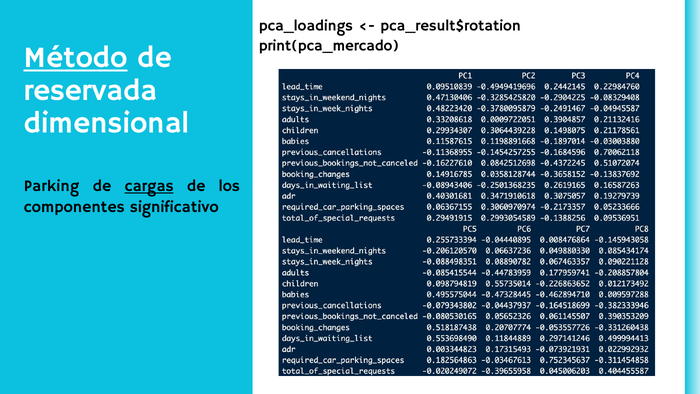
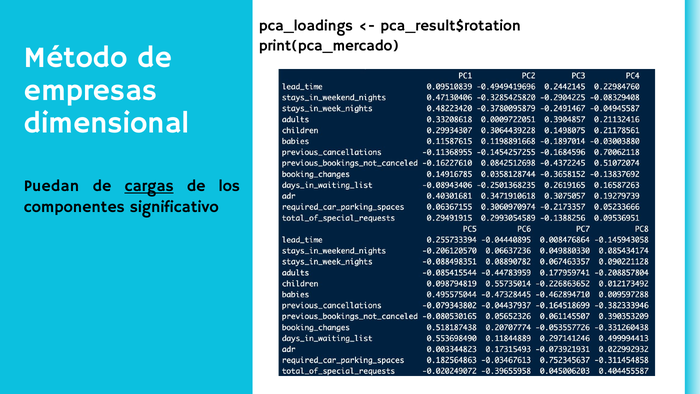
Método underline: present -> none
reservada: reservada -> empresas
Parking: Parking -> Puedan
